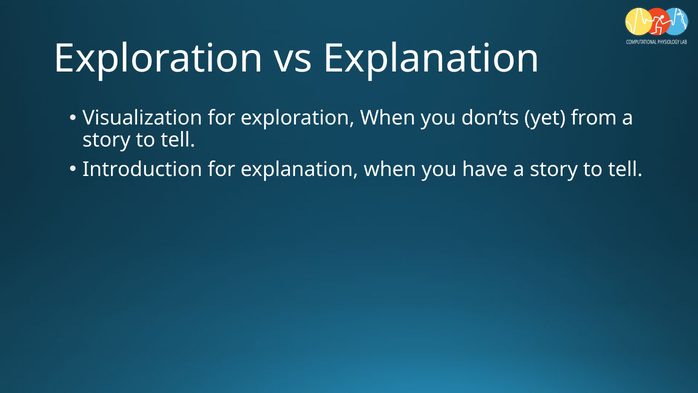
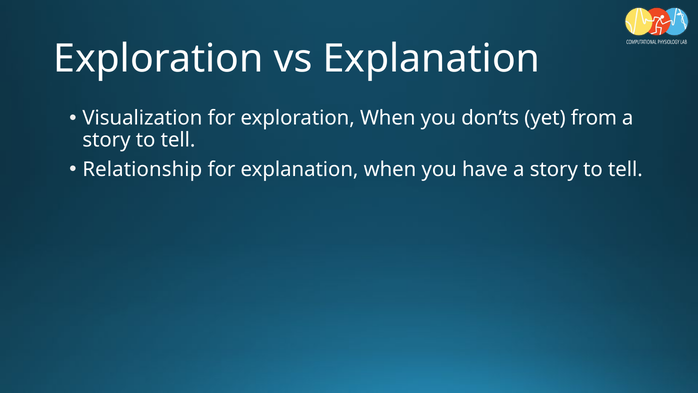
Introduction: Introduction -> Relationship
